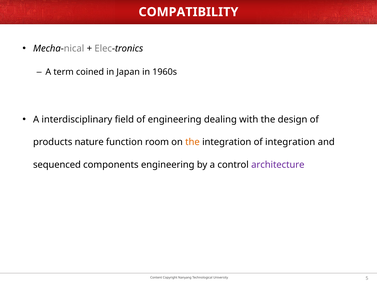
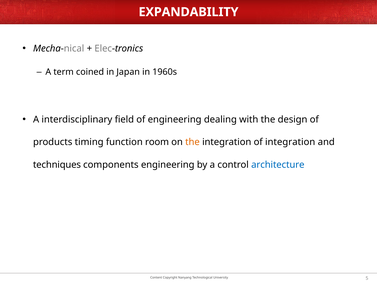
COMPATIBILITY: COMPATIBILITY -> EXPANDABILITY
nature: nature -> timing
sequenced: sequenced -> techniques
architecture colour: purple -> blue
